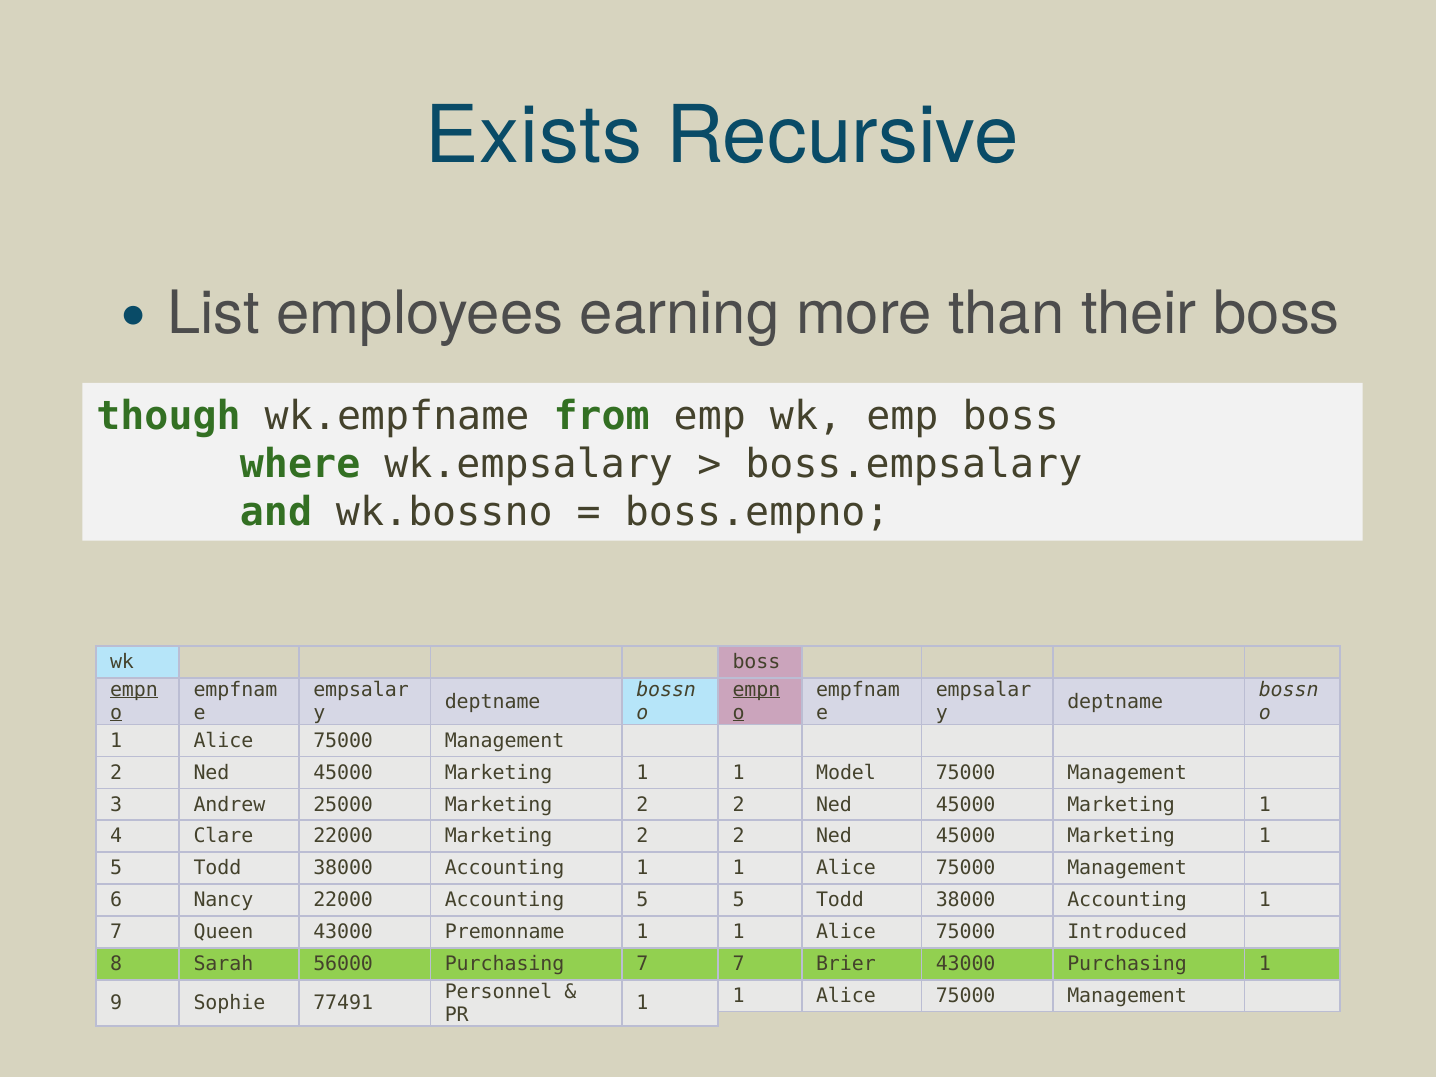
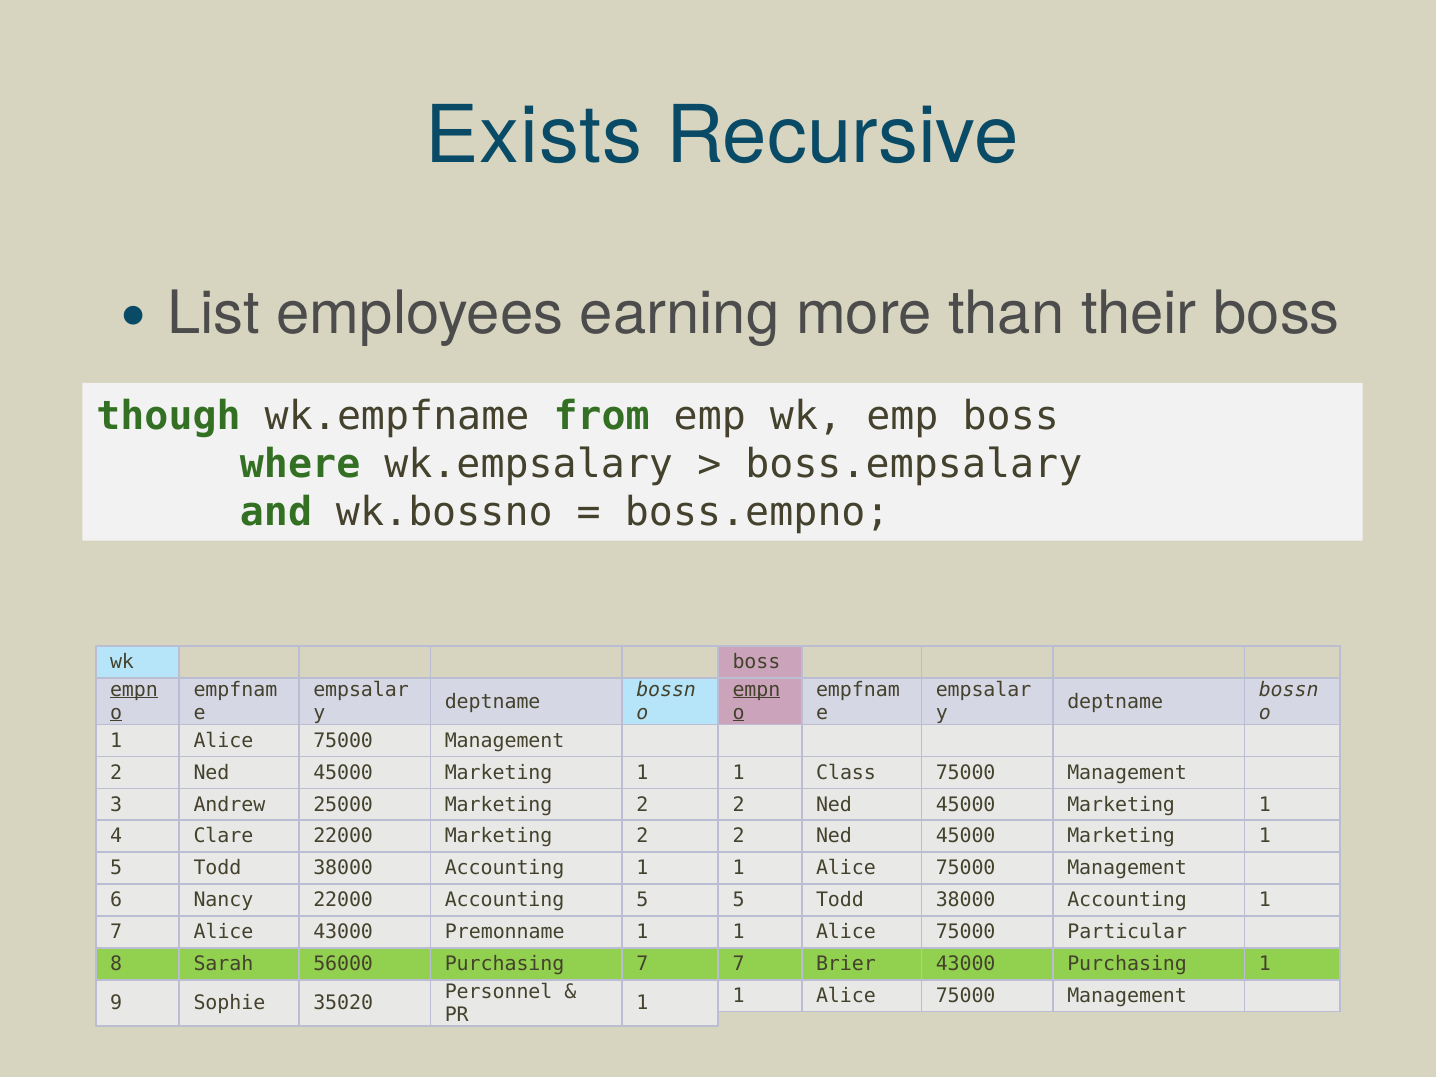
Model: Model -> Class
7 Queen: Queen -> Alice
Introduced: Introduced -> Particular
77491: 77491 -> 35020
